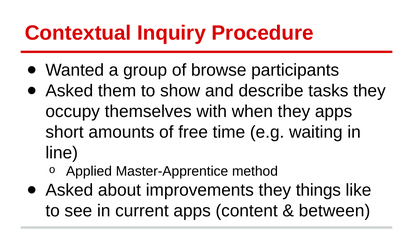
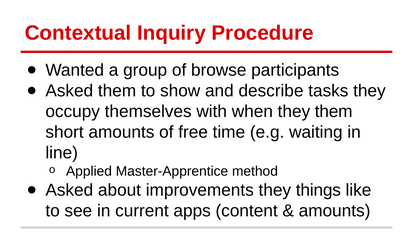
they apps: apps -> them
between at (334, 210): between -> amounts
